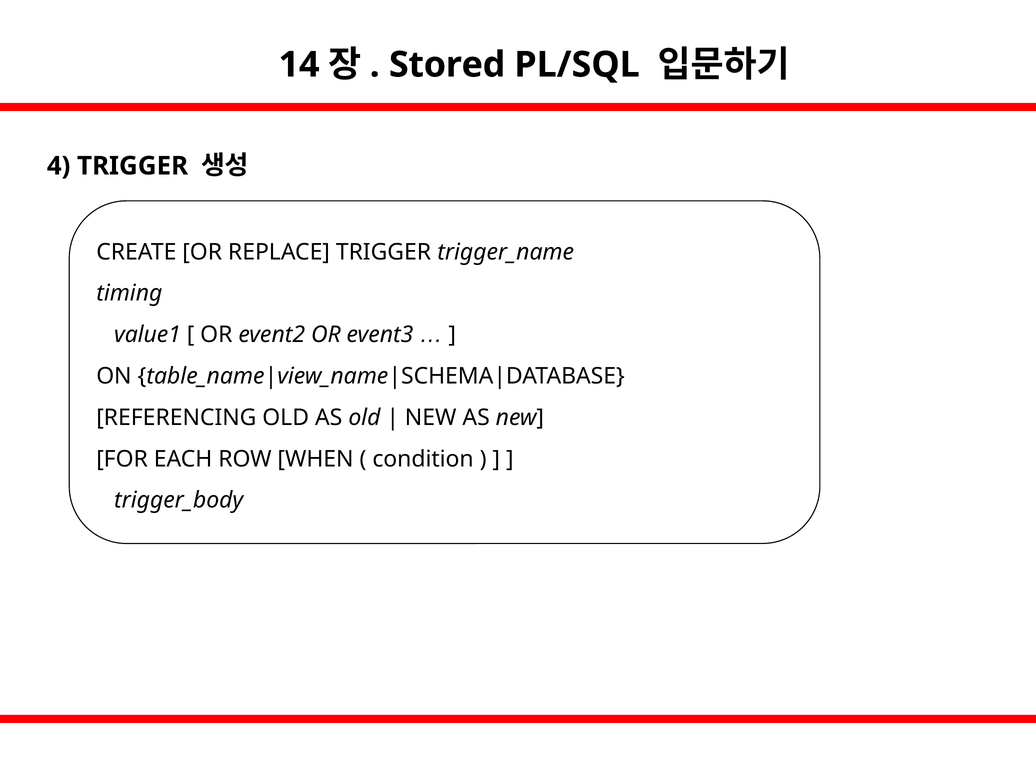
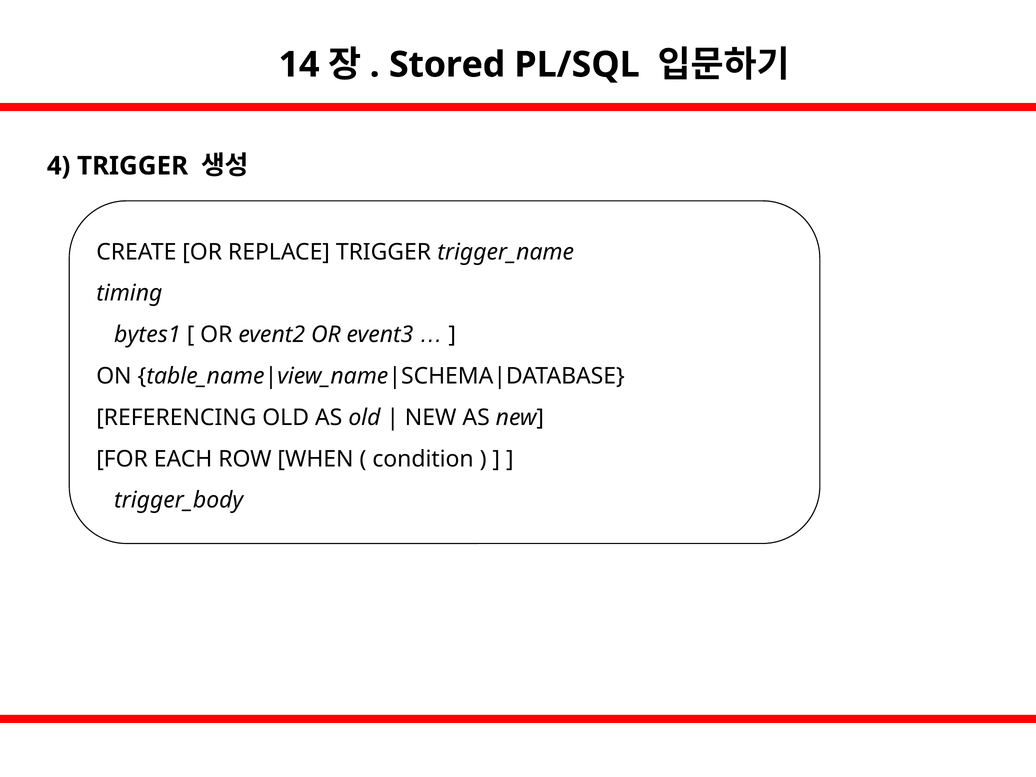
value1: value1 -> bytes1
